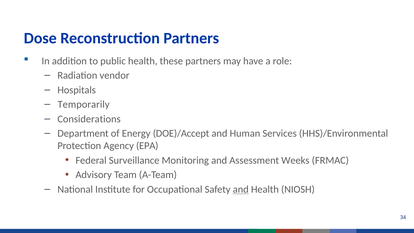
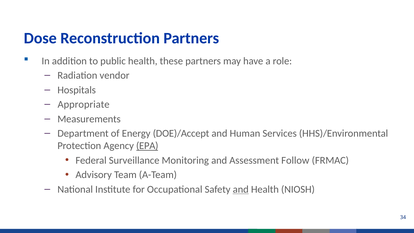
Temporarily: Temporarily -> Appropriate
Considerations: Considerations -> Measurements
EPA underline: none -> present
Weeks: Weeks -> Follow
